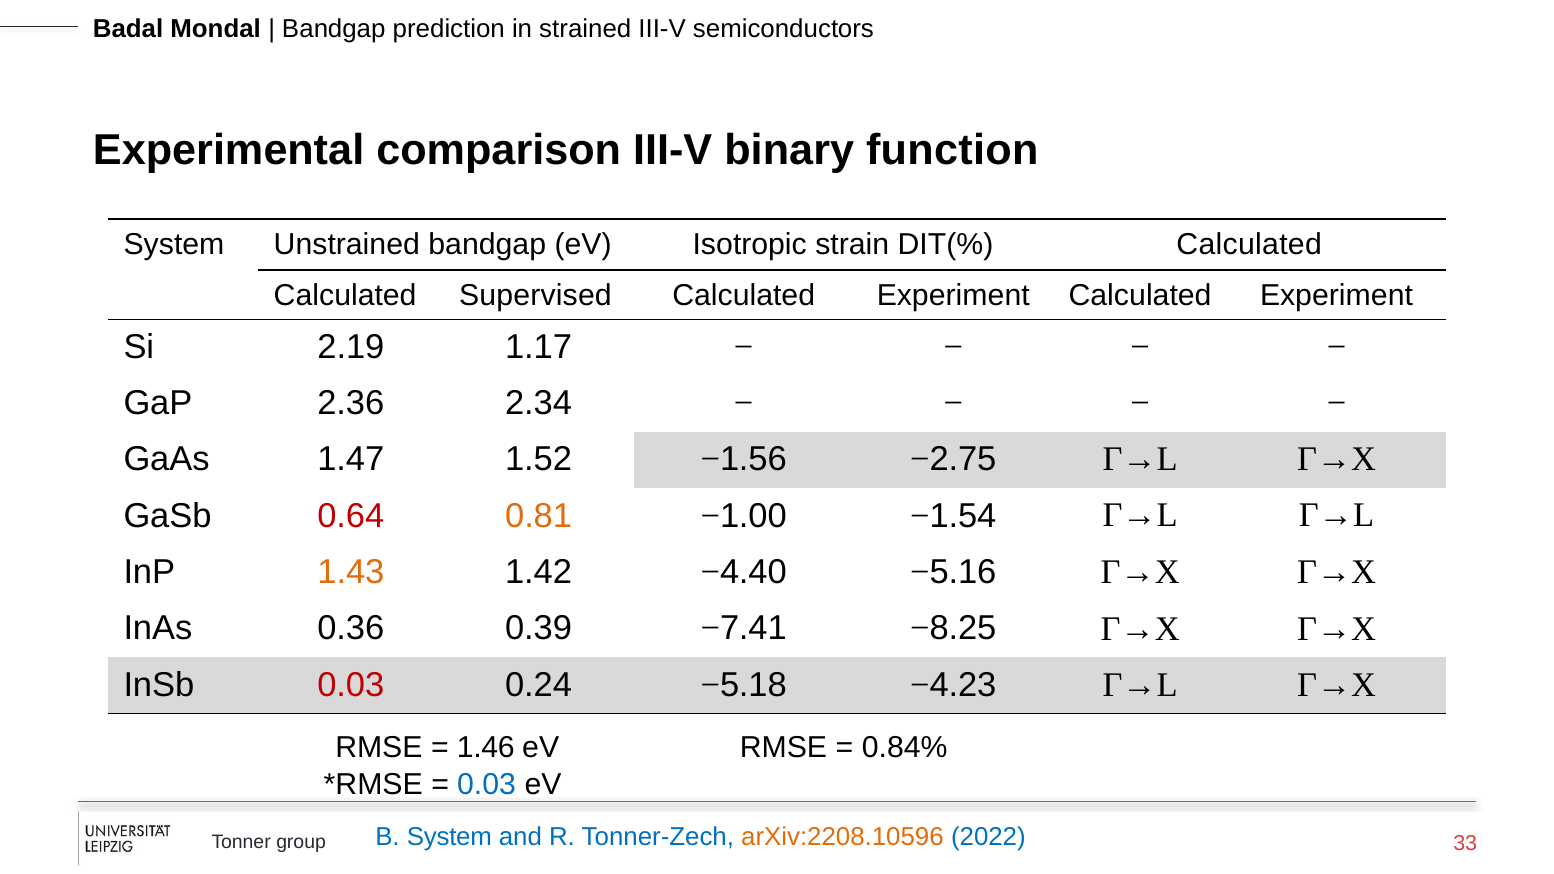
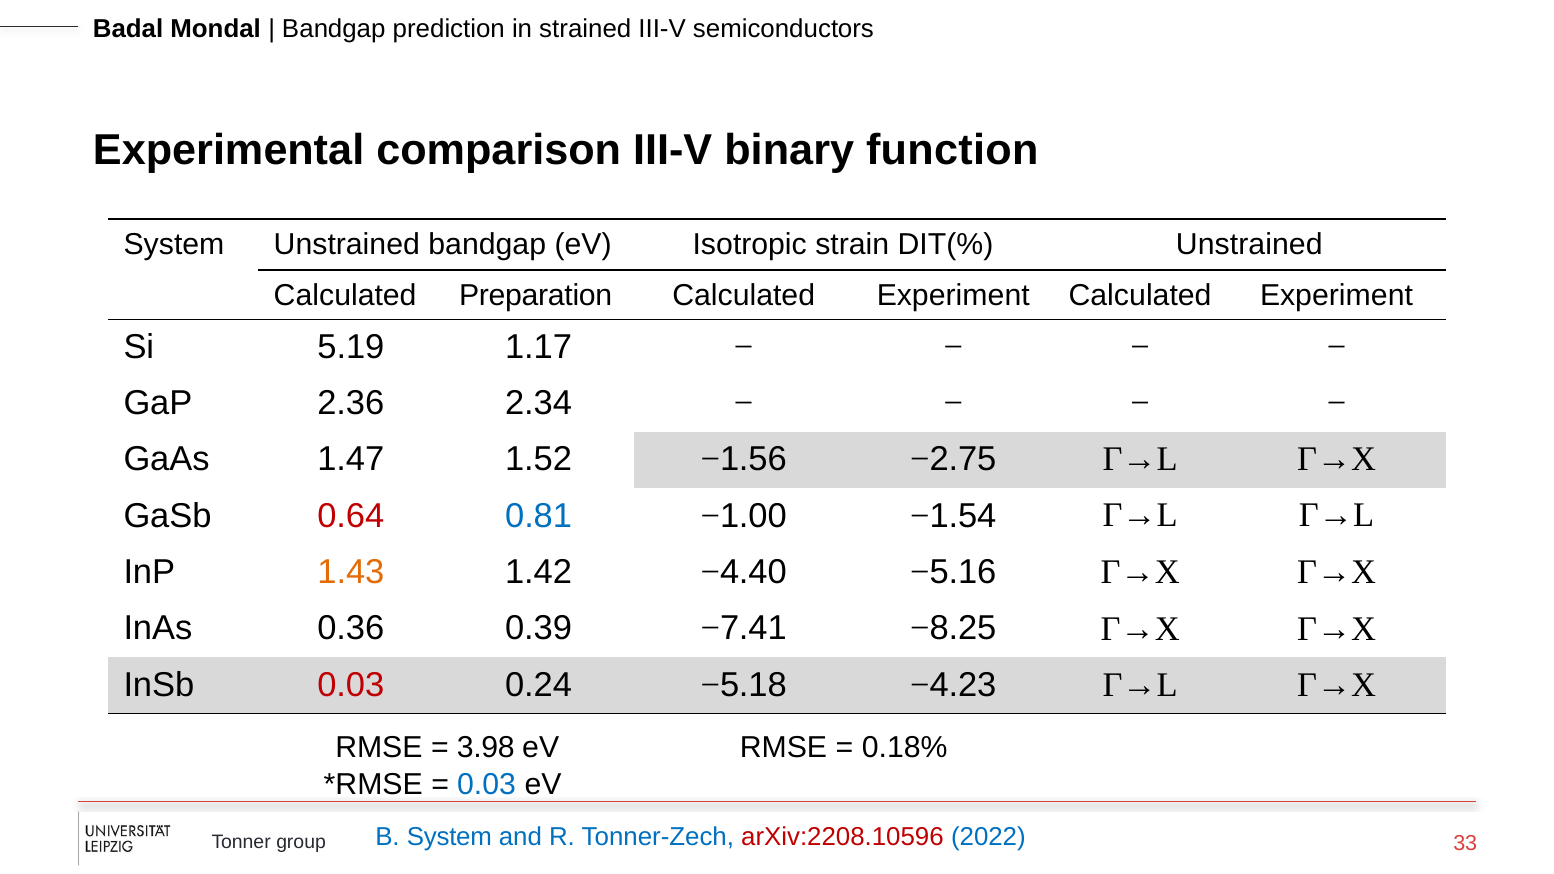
DIT(% Calculated: Calculated -> Unstrained
Supervised: Supervised -> Preparation
2.19: 2.19 -> 5.19
0.81 colour: orange -> blue
1.46: 1.46 -> 3.98
0.84%: 0.84% -> 0.18%
arXiv:2208.10596 colour: orange -> red
